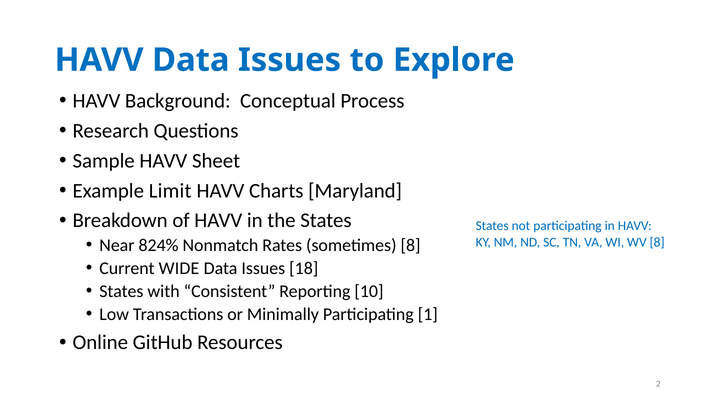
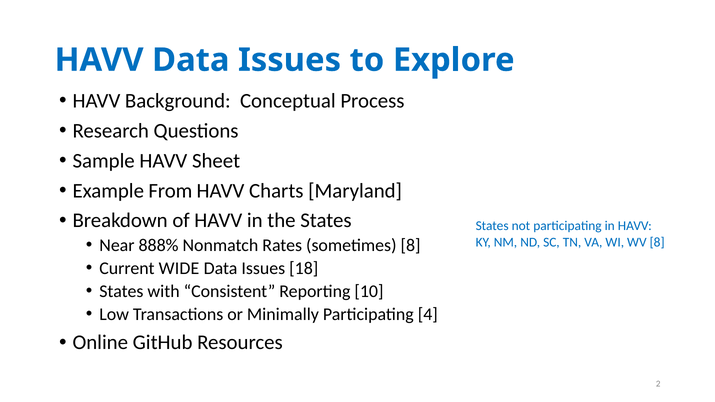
Limit: Limit -> From
824%: 824% -> 888%
1: 1 -> 4
